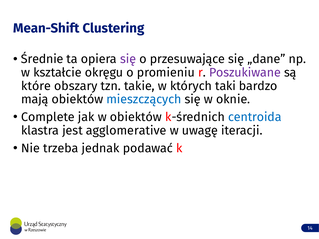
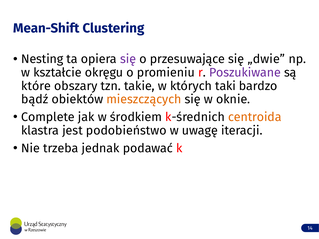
Średnie: Średnie -> Nesting
„dane: „dane -> „dwie
mają: mają -> bądź
mieszczących colour: blue -> orange
w obiektów: obiektów -> środkiem
centroida colour: blue -> orange
agglomerative: agglomerative -> podobieństwo
